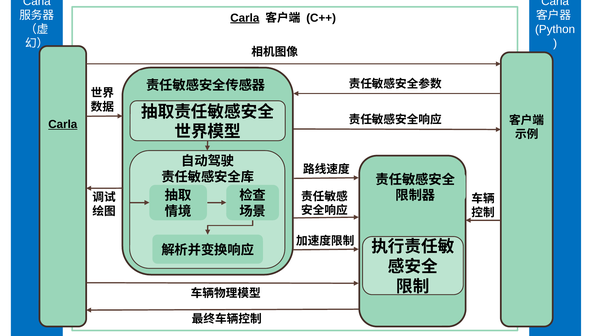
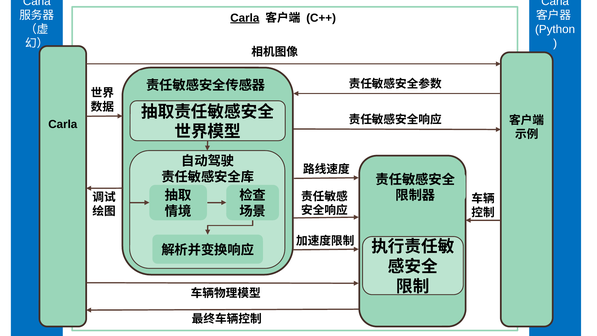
Carla at (63, 124) underline: present -> none
